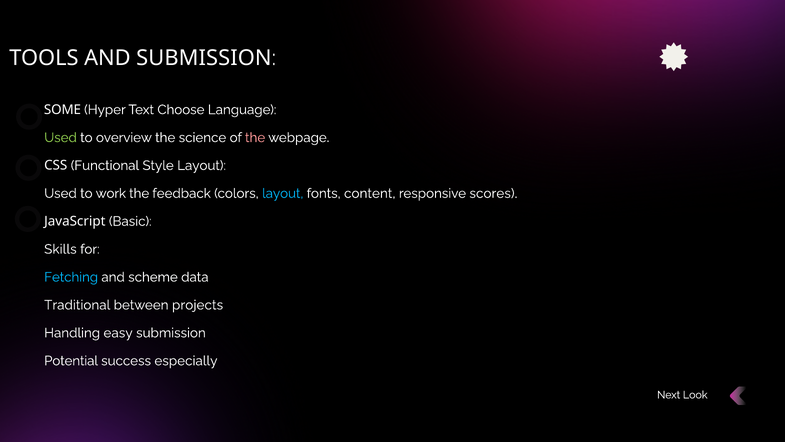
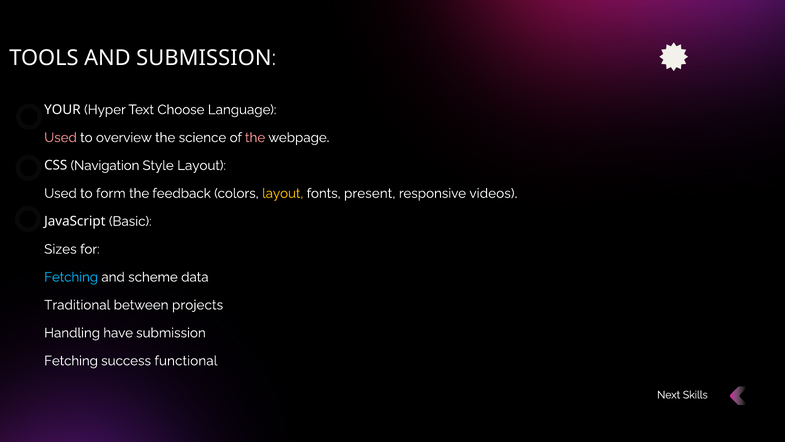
SOME: SOME -> YOUR
Used at (60, 137) colour: light green -> pink
Functional: Functional -> Navigation
work: work -> form
layout at (283, 193) colour: light blue -> yellow
content: content -> present
scores: scores -> videos
Skills: Skills -> Sizes
easy: easy -> have
Potential at (71, 360): Potential -> Fetching
especially: especially -> functional
Look: Look -> Skills
